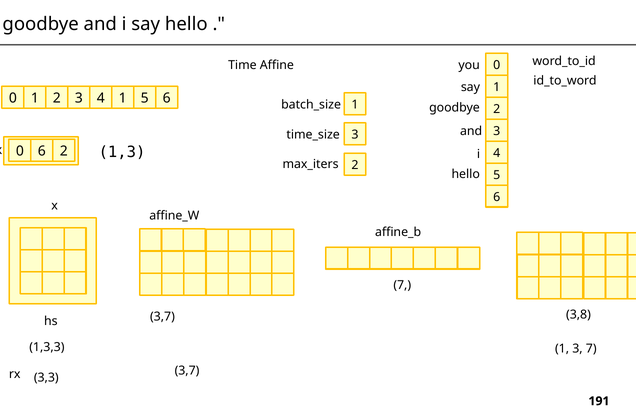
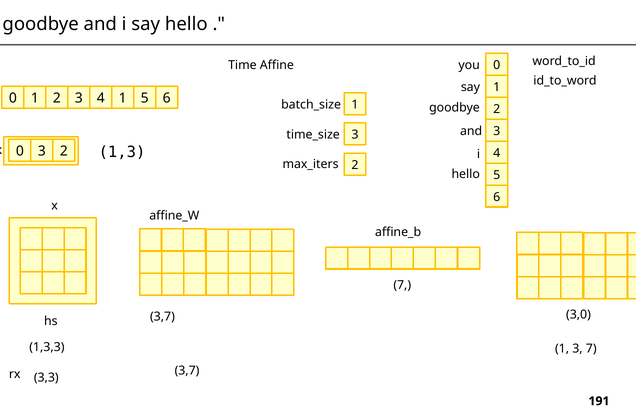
0 6: 6 -> 3
3,8: 3,8 -> 3,0
